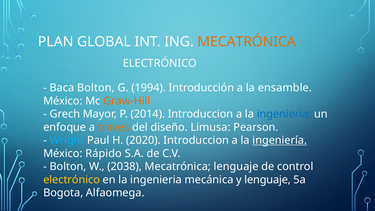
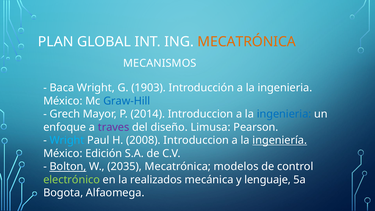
ELECTRÓNICO at (160, 63): ELECTRÓNICO -> MECANISMOS
Baca Bolton: Bolton -> Wright
1994: 1994 -> 1903
Introducción a la ensamble: ensamble -> ingenieria
Graw-Hill colour: orange -> blue
traves colour: orange -> purple
2020: 2020 -> 2008
Rápido: Rápido -> Edición
Bolton at (68, 167) underline: none -> present
2038: 2038 -> 2035
Mecatrónica lenguaje: lenguaje -> modelos
electrónico at (72, 180) colour: yellow -> light green
en la ingenieria: ingenieria -> realizados
